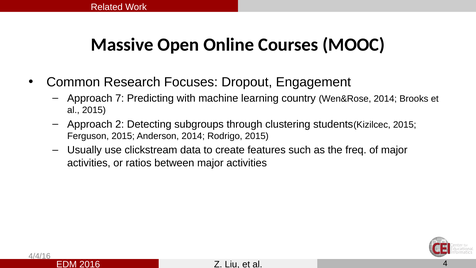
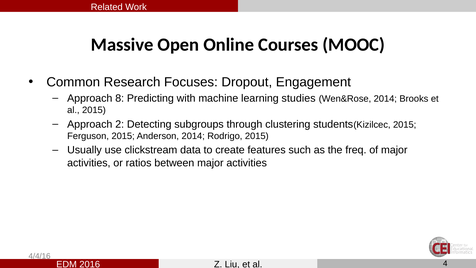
7: 7 -> 8
country: country -> studies
